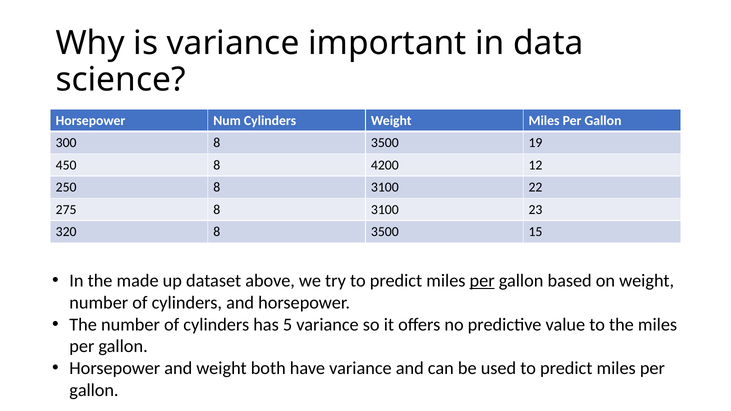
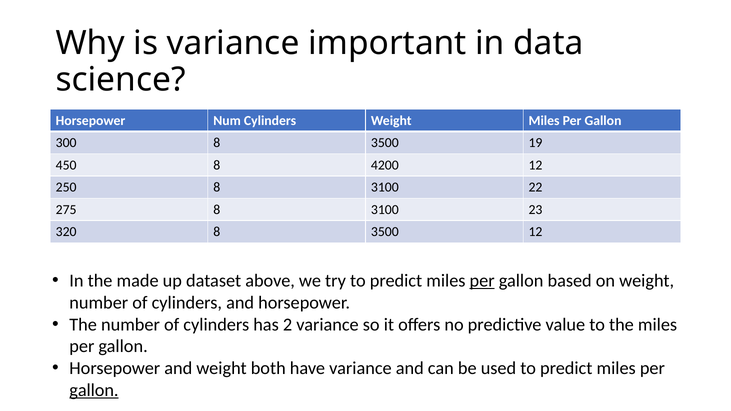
3500 15: 15 -> 12
5: 5 -> 2
gallon at (94, 390) underline: none -> present
